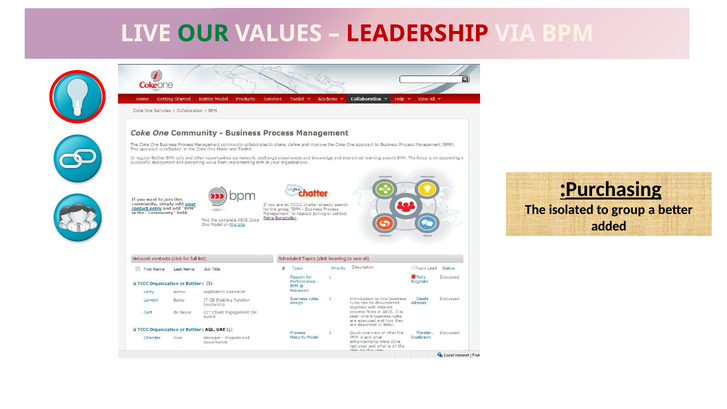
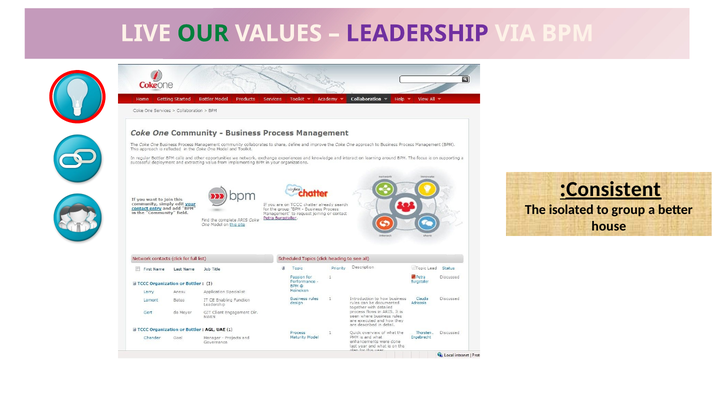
LEADERSHIP colour: red -> purple
Purchasing: Purchasing -> Consistent
added: added -> house
